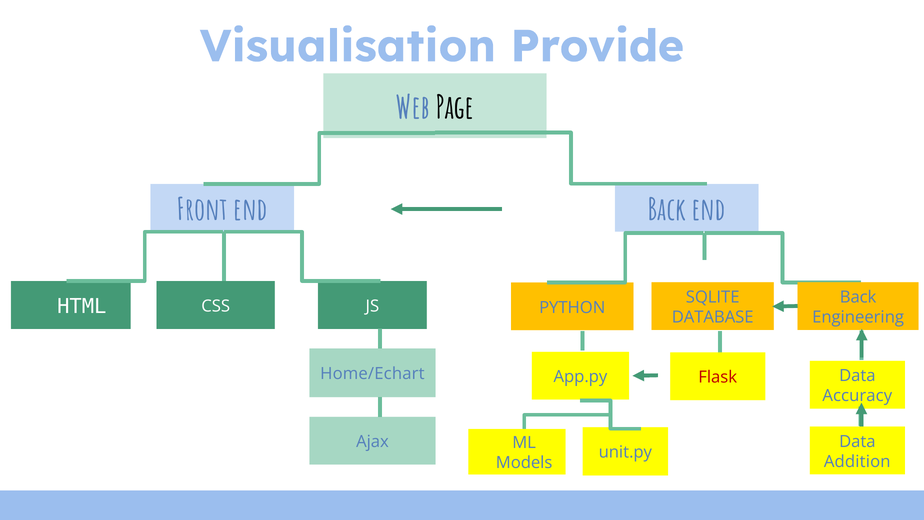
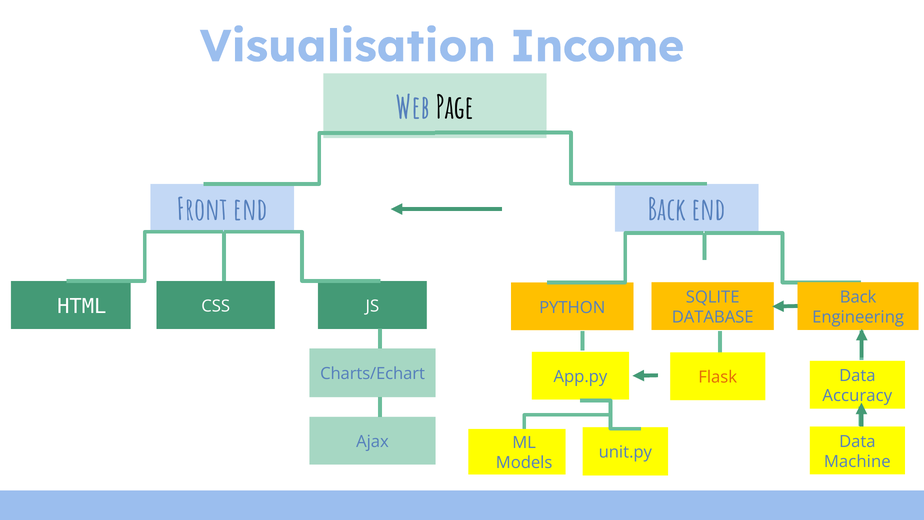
Provide: Provide -> Income
Home/Echart: Home/Echart -> Charts/Echart
Flask colour: red -> orange
Addition: Addition -> Machine
